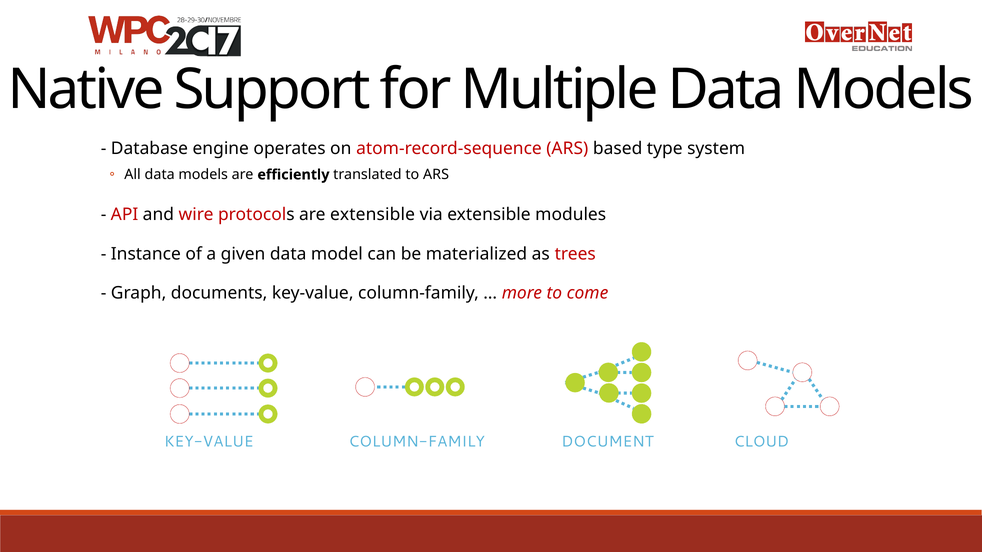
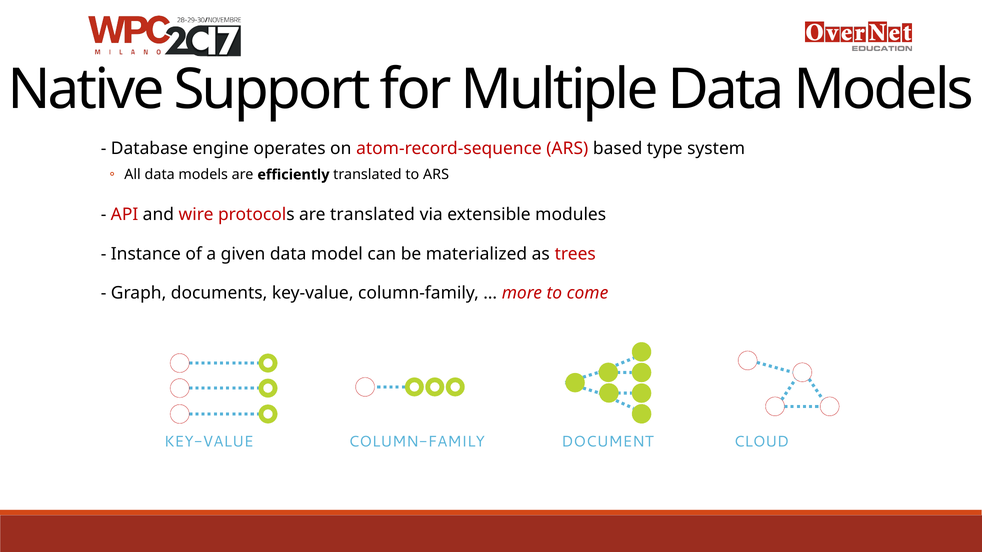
are extensible: extensible -> translated
